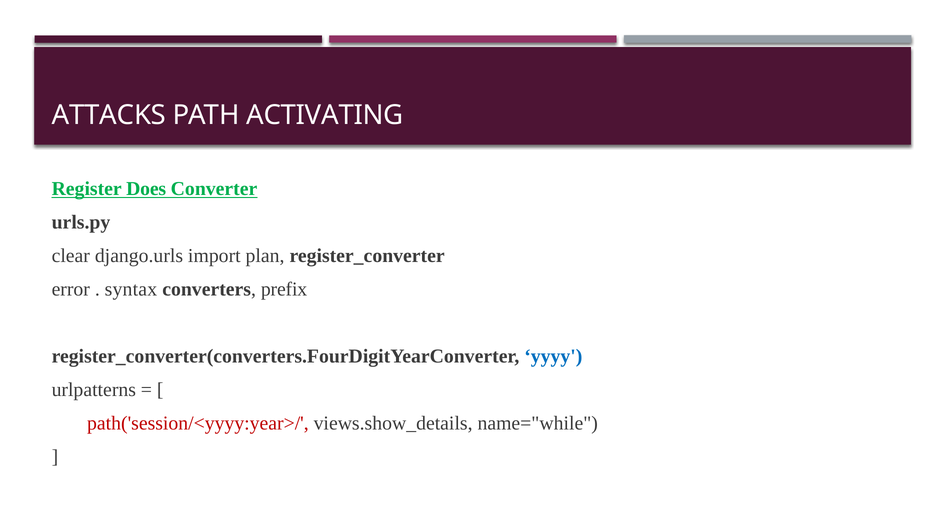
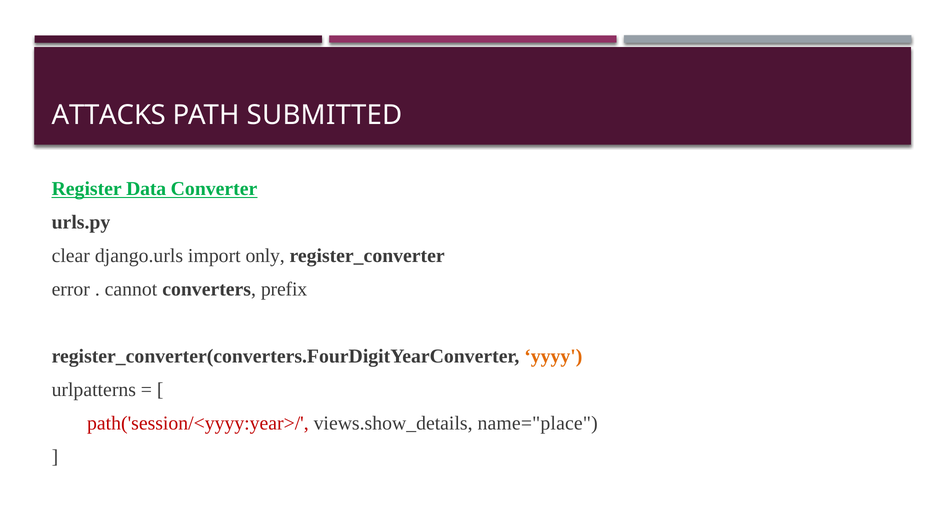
ACTIVATING: ACTIVATING -> SUBMITTED
Does: Does -> Data
plan: plan -> only
syntax: syntax -> cannot
yyyy colour: blue -> orange
name="while: name="while -> name="place
